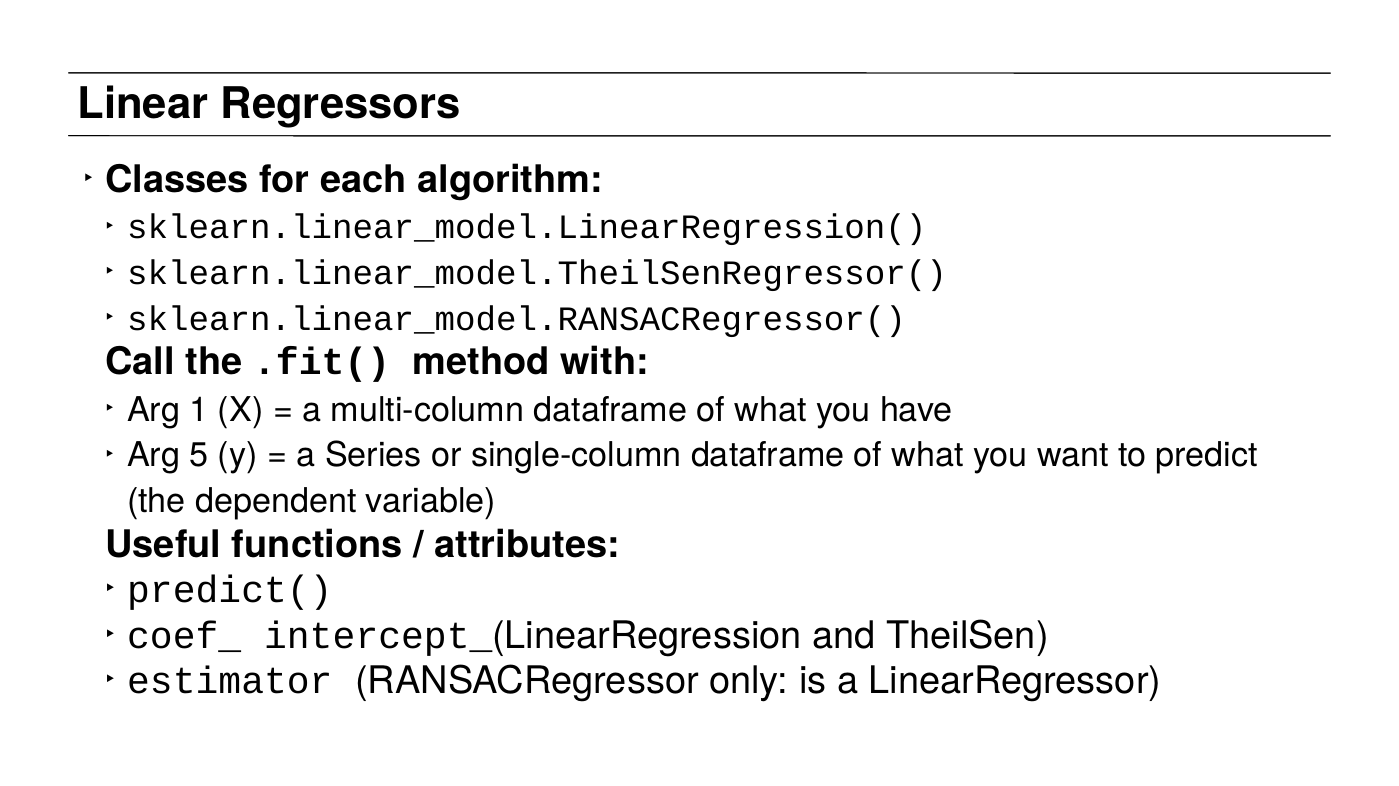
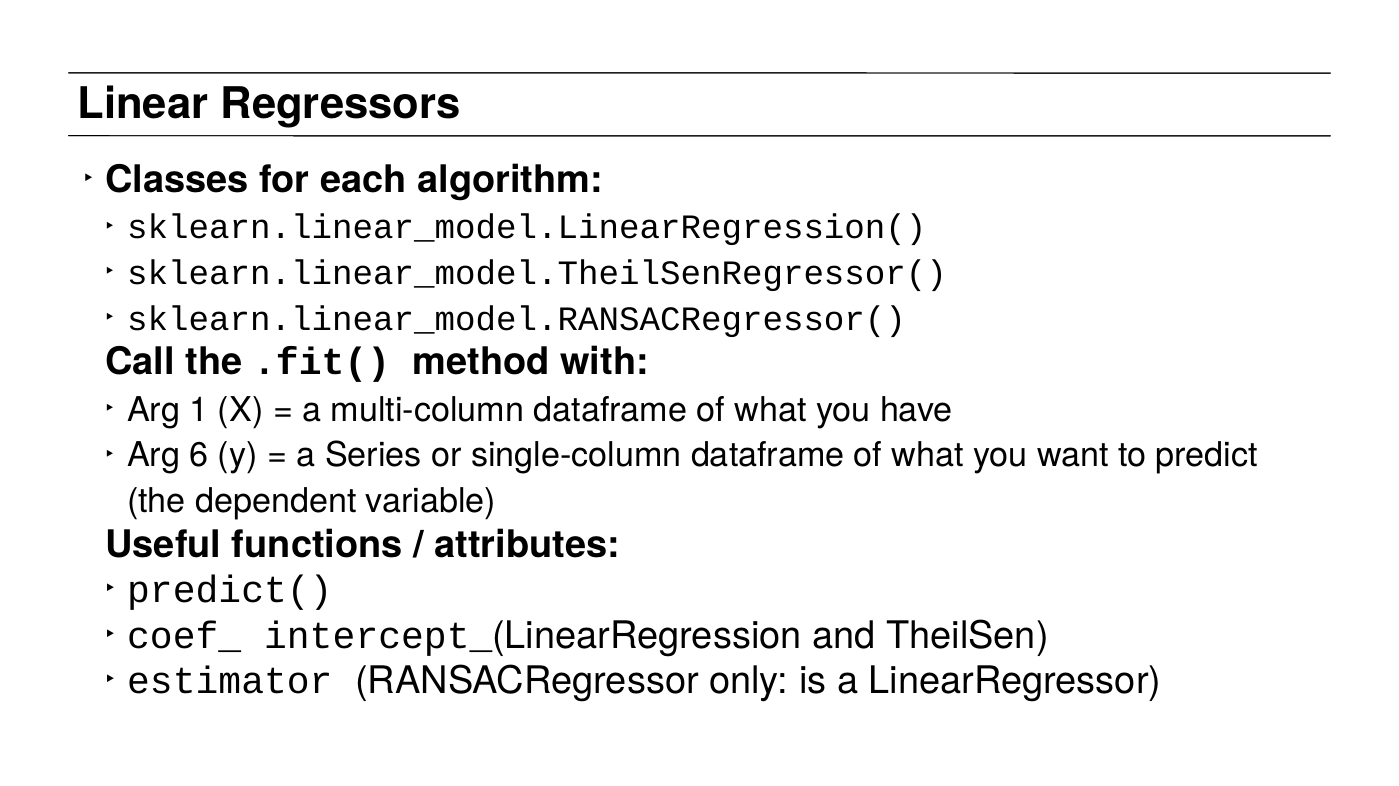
5: 5 -> 6
